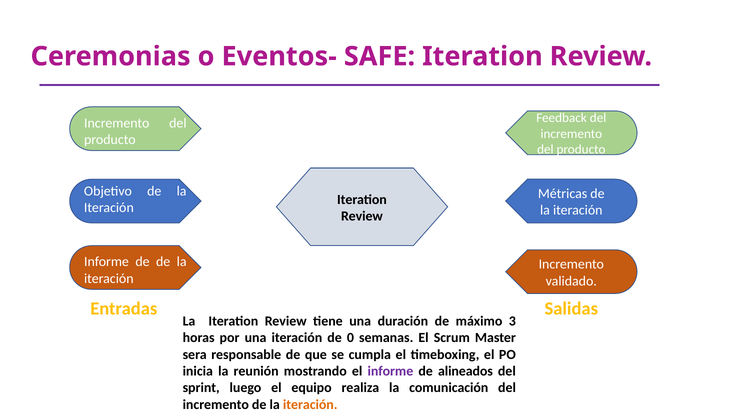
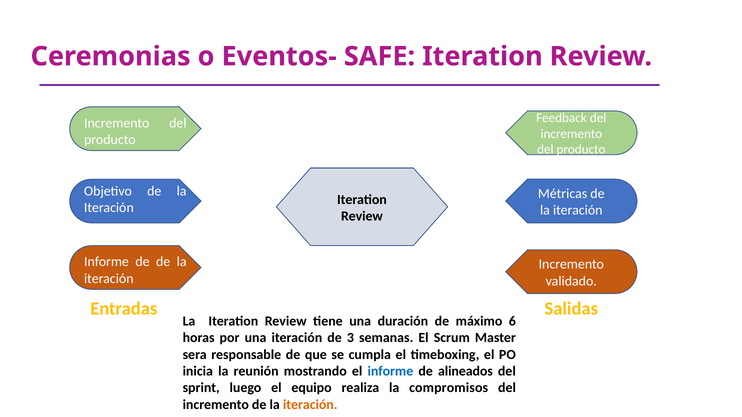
3: 3 -> 6
0: 0 -> 3
informe at (390, 372) colour: purple -> blue
comunicación: comunicación -> compromisos
